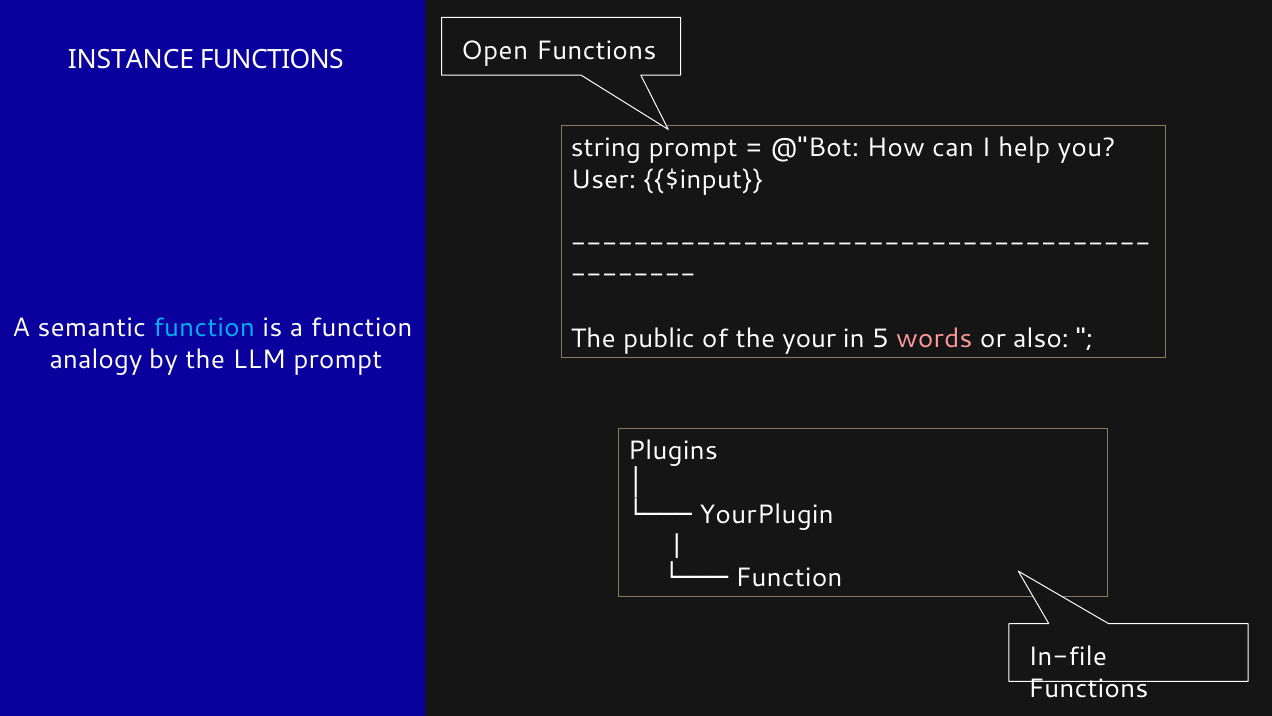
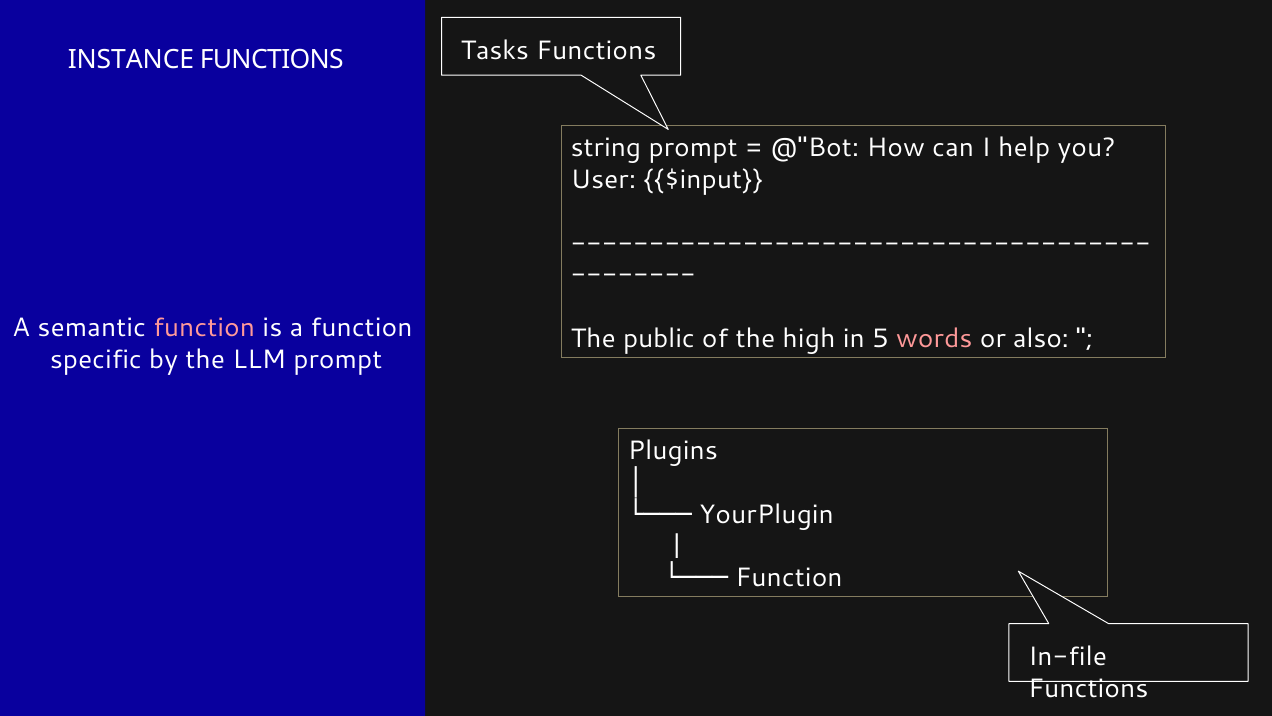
Open: Open -> Tasks
function at (204, 328) colour: light blue -> pink
your: your -> high
analogy: analogy -> specific
